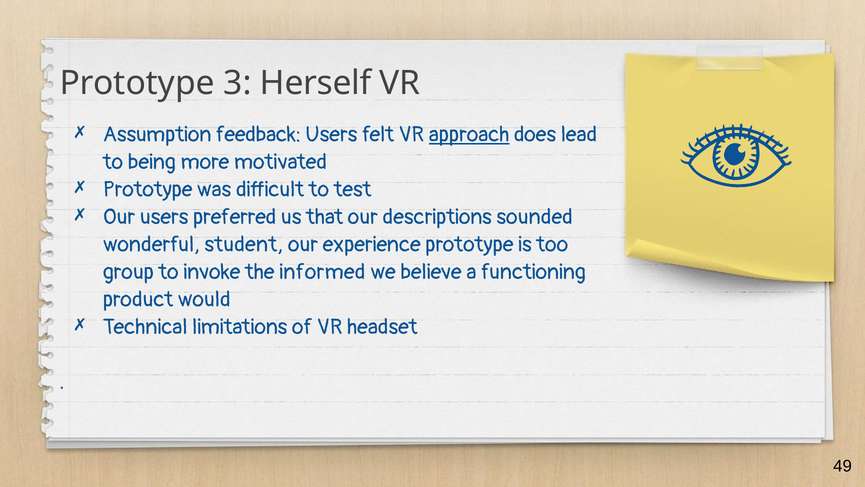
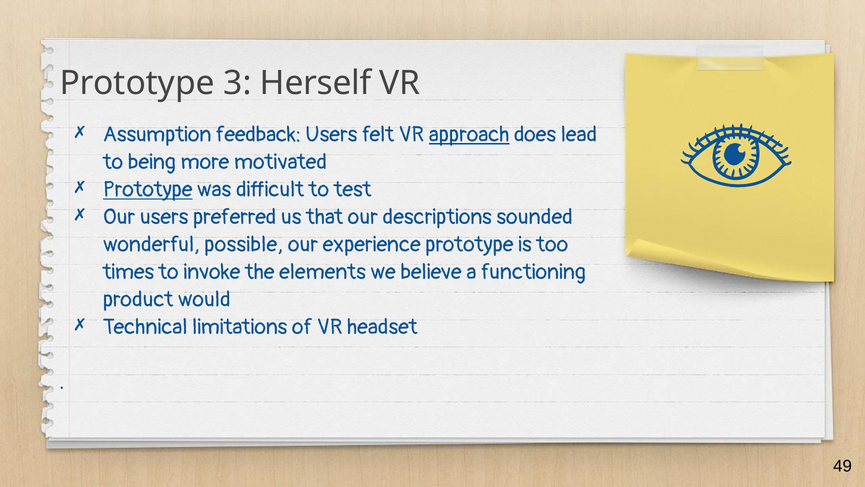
Prototype at (148, 189) underline: none -> present
student: student -> possible
group: group -> times
informed: informed -> elements
